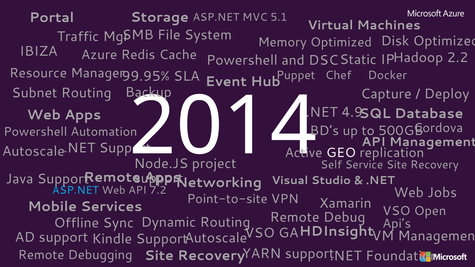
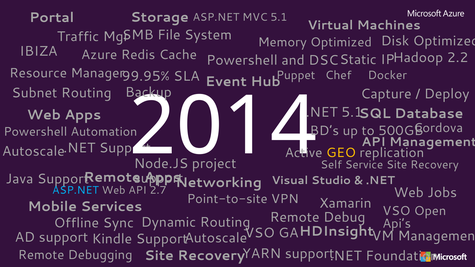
4.9 at (352, 112): 4.9 -> 5.1
GEO colour: white -> yellow
7.2: 7.2 -> 2.7
